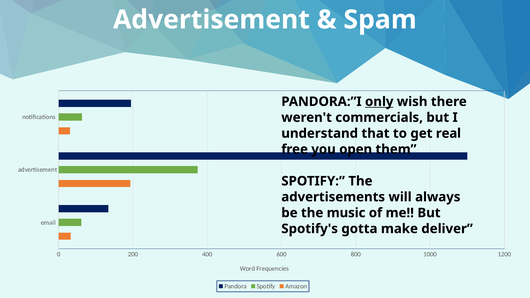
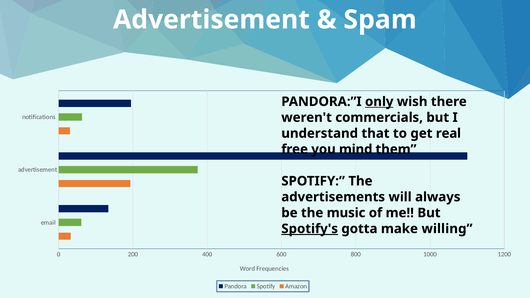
open: open -> mind
Spotify's underline: none -> present
deliver: deliver -> willing
